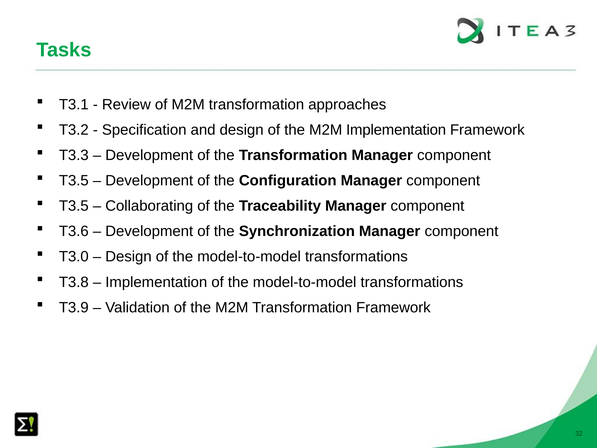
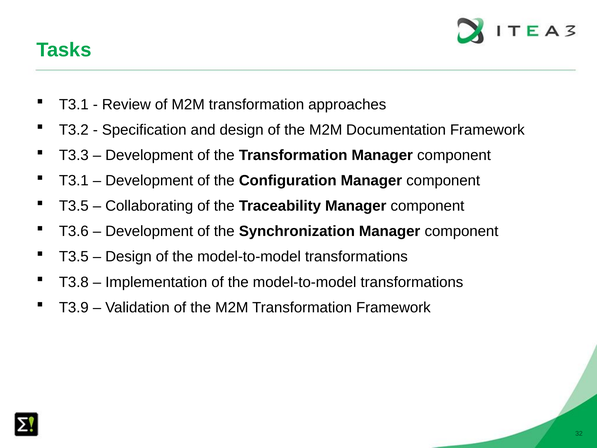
M2M Implementation: Implementation -> Documentation
T3.5 at (74, 180): T3.5 -> T3.1
T3.0 at (74, 257): T3.0 -> T3.5
